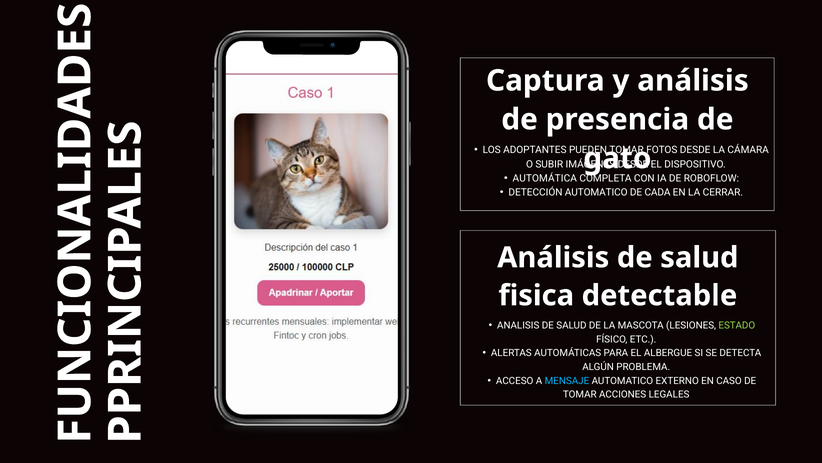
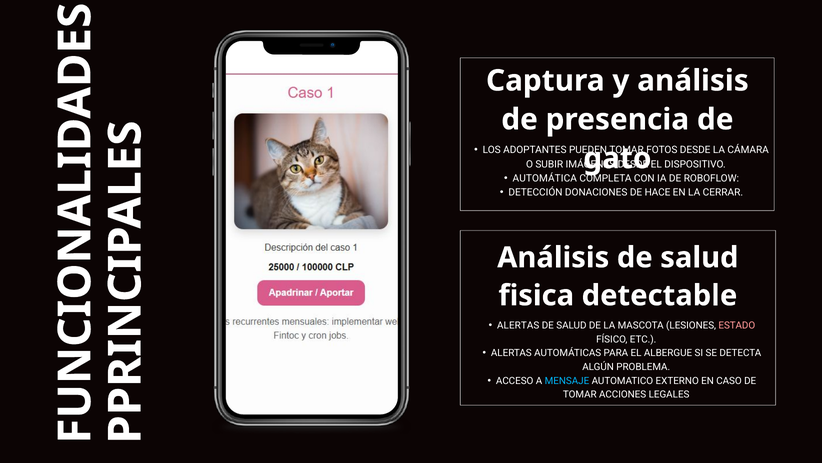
DETECCIÓN AUTOMATICO: AUTOMATICO -> DONACIONES
CADA: CADA -> HACE
ANALISIS at (518, 325): ANALISIS -> ALERTAS
ESTADO colour: light green -> pink
